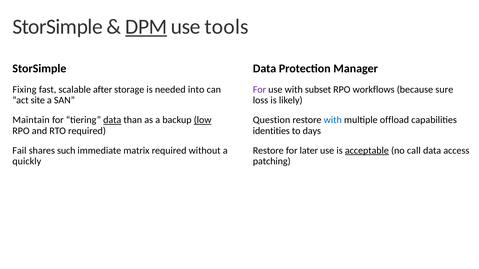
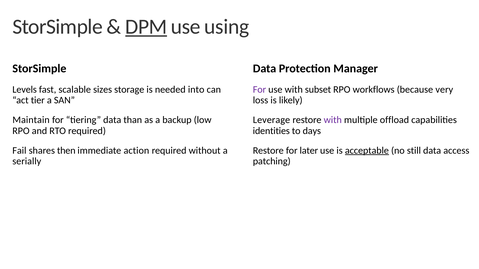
tools: tools -> using
Fixing: Fixing -> Levels
after: after -> sizes
sure: sure -> very
site: site -> tier
data at (112, 120) underline: present -> none
low underline: present -> none
Question: Question -> Leverage
with at (333, 120) colour: blue -> purple
such: such -> then
matrix: matrix -> action
call: call -> still
quickly: quickly -> serially
